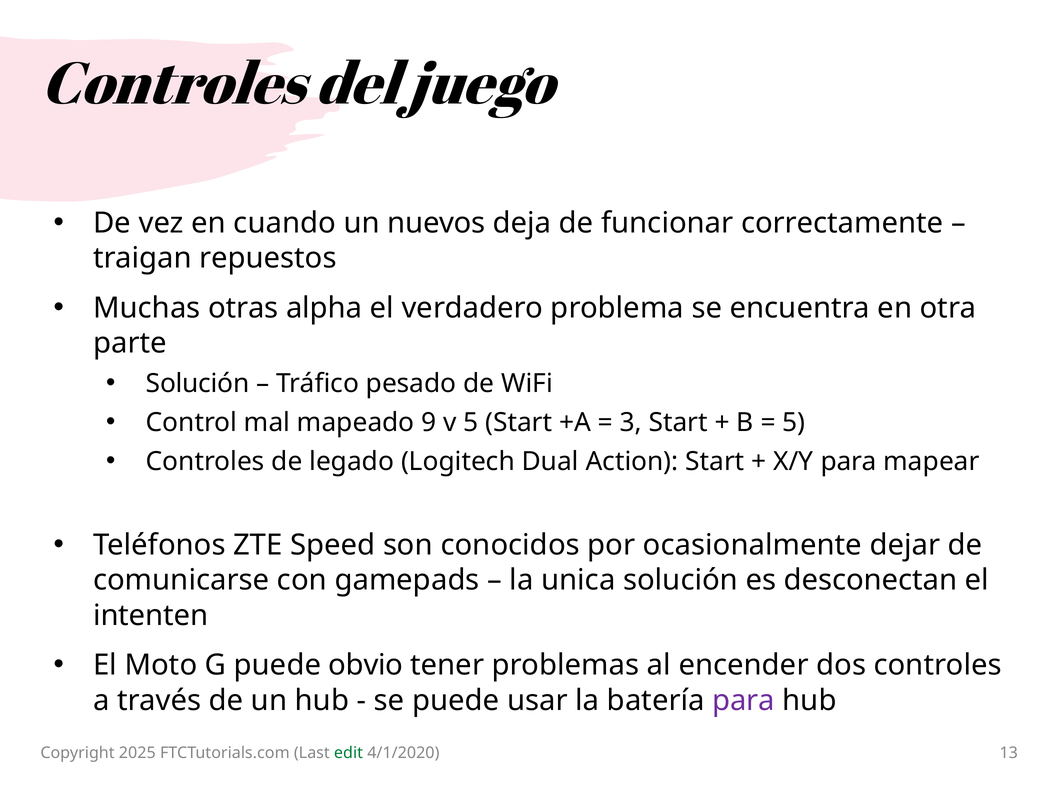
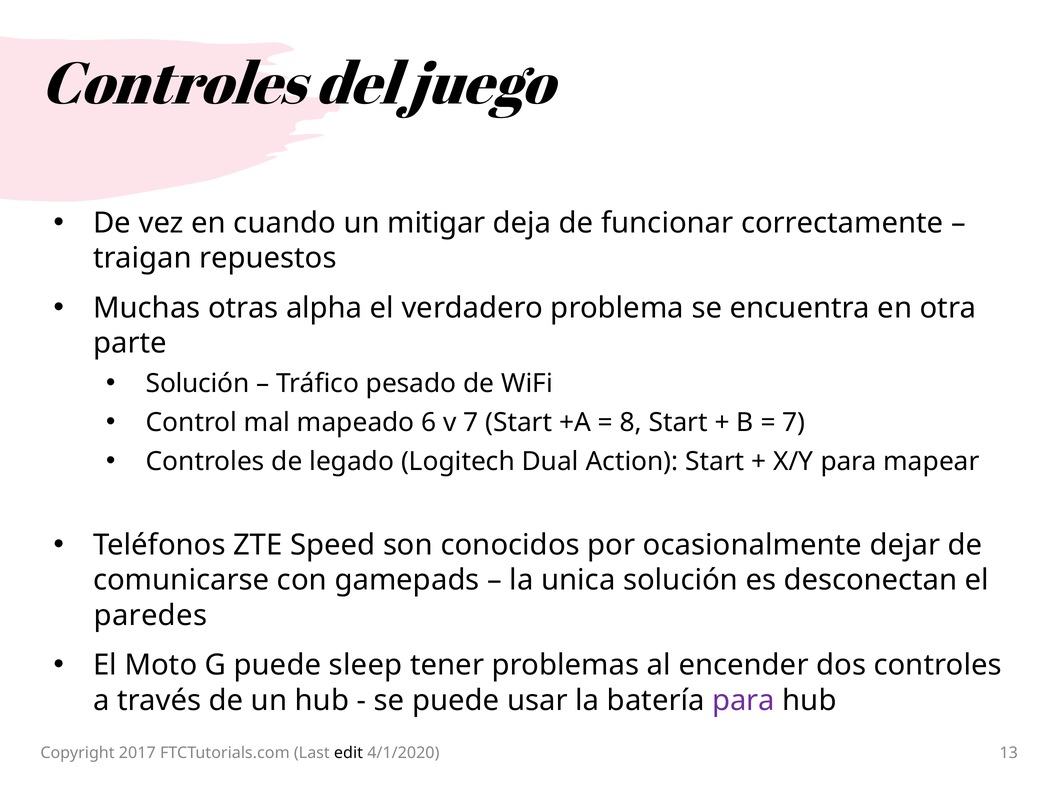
nuevos: nuevos -> mitigar
9: 9 -> 6
v 5: 5 -> 7
3: 3 -> 8
5 at (794, 423): 5 -> 7
intenten: intenten -> paredes
obvio: obvio -> sleep
2025: 2025 -> 2017
edit colour: green -> black
